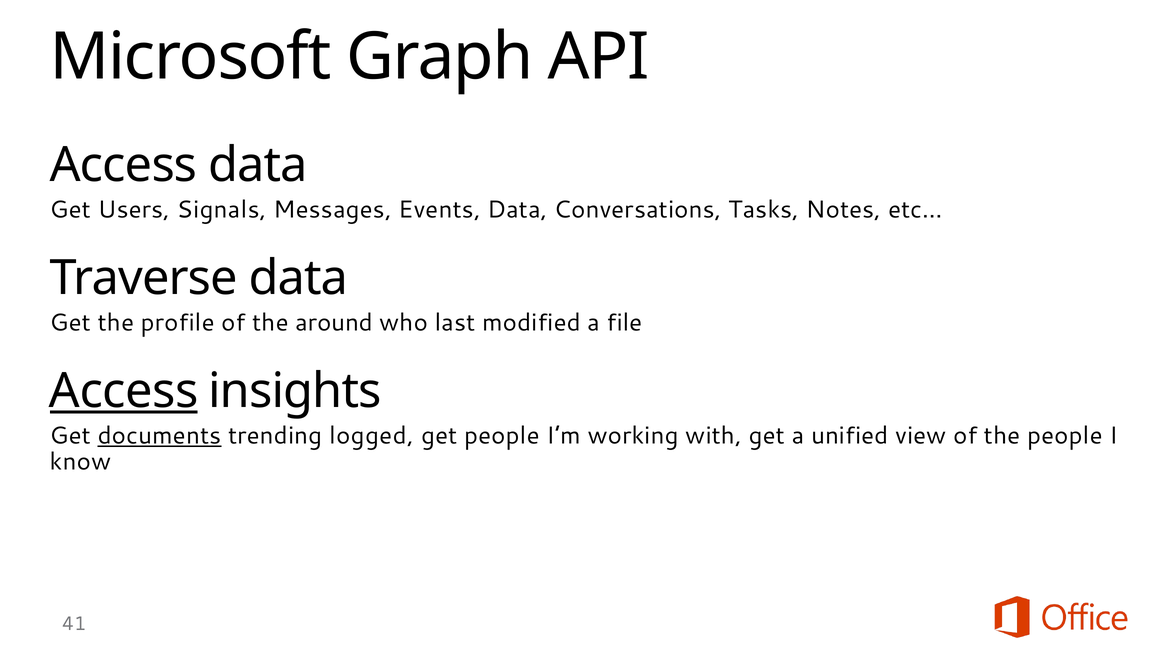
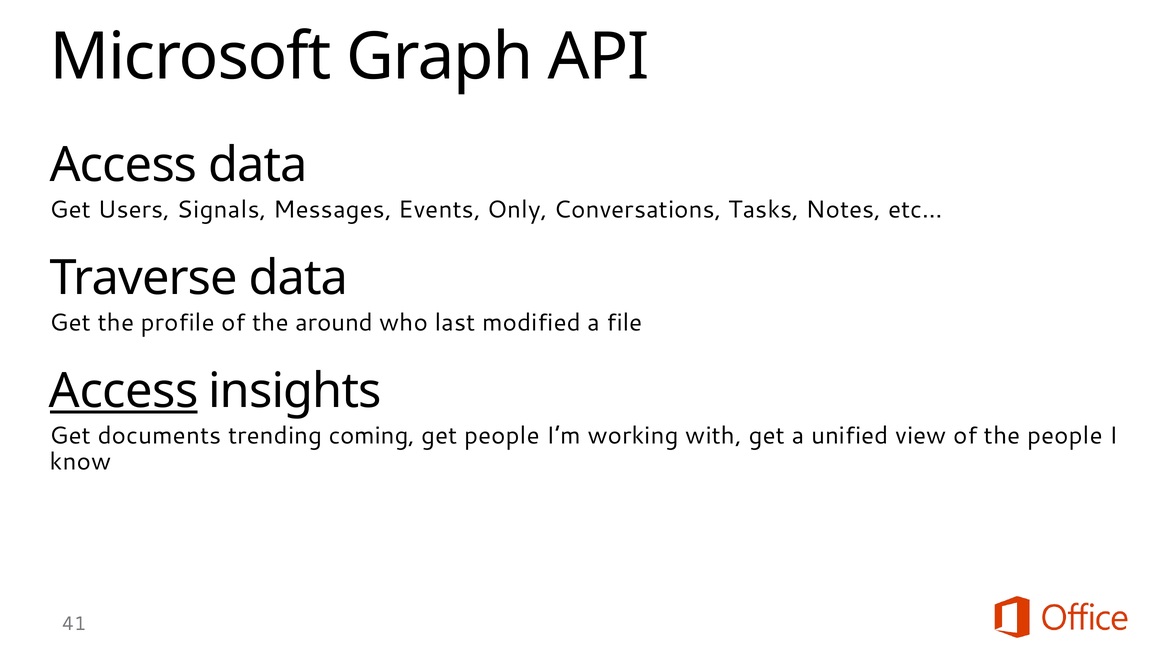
Events Data: Data -> Only
documents underline: present -> none
logged: logged -> coming
